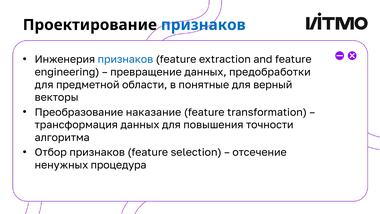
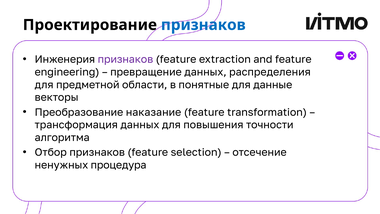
признаков at (125, 59) colour: blue -> purple
предобработки: предобработки -> распределения
верный: верный -> данные
